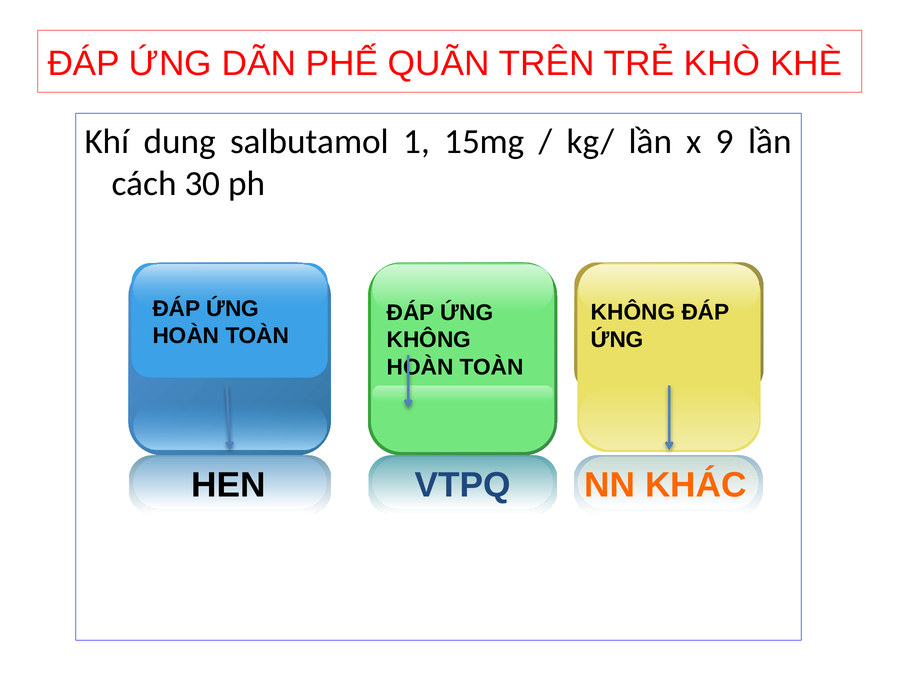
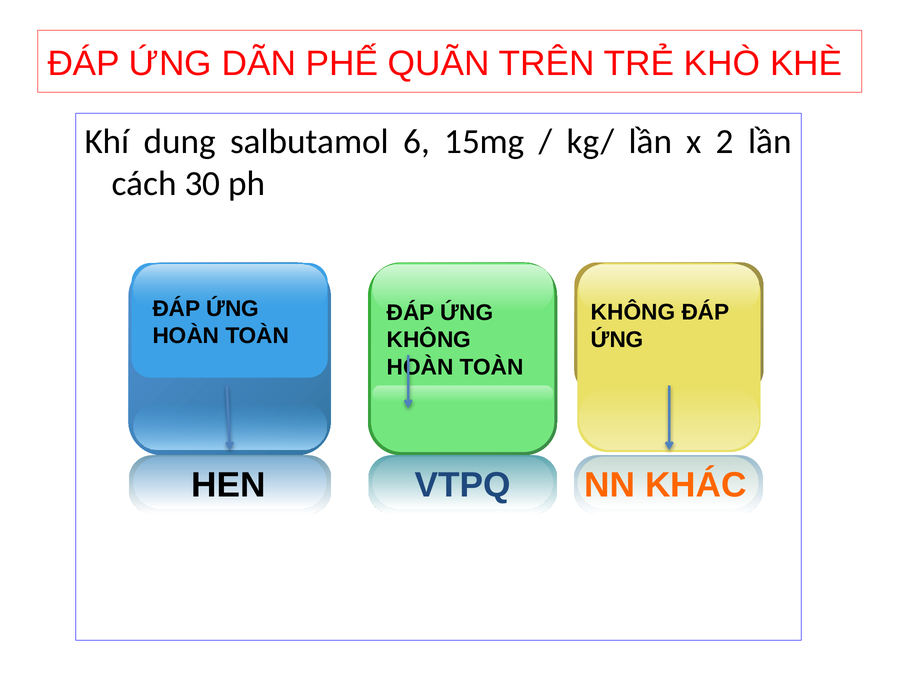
1: 1 -> 6
9: 9 -> 2
